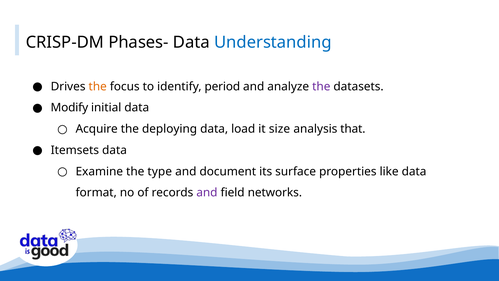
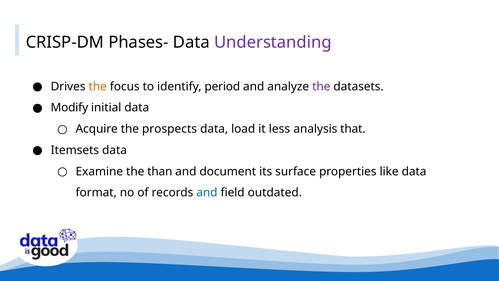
Understanding colour: blue -> purple
deploying: deploying -> prospects
size: size -> less
type: type -> than
and at (207, 192) colour: purple -> blue
networks: networks -> outdated
